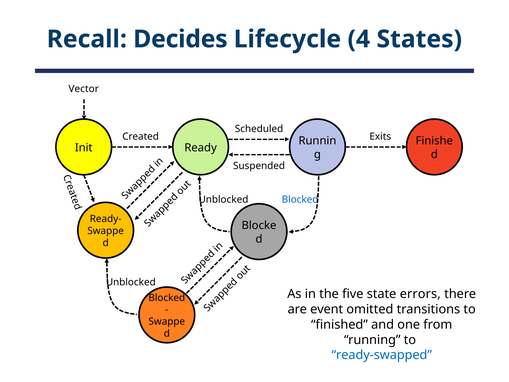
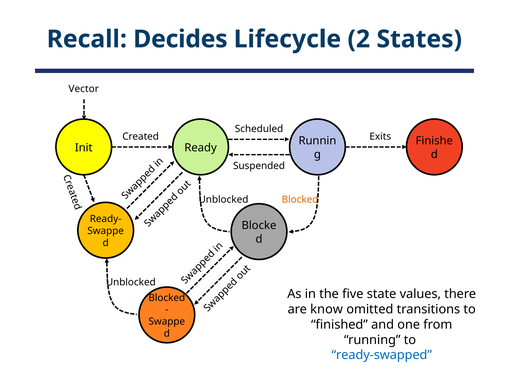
4: 4 -> 2
Blocked at (300, 199) colour: blue -> orange
errors: errors -> values
event: event -> know
